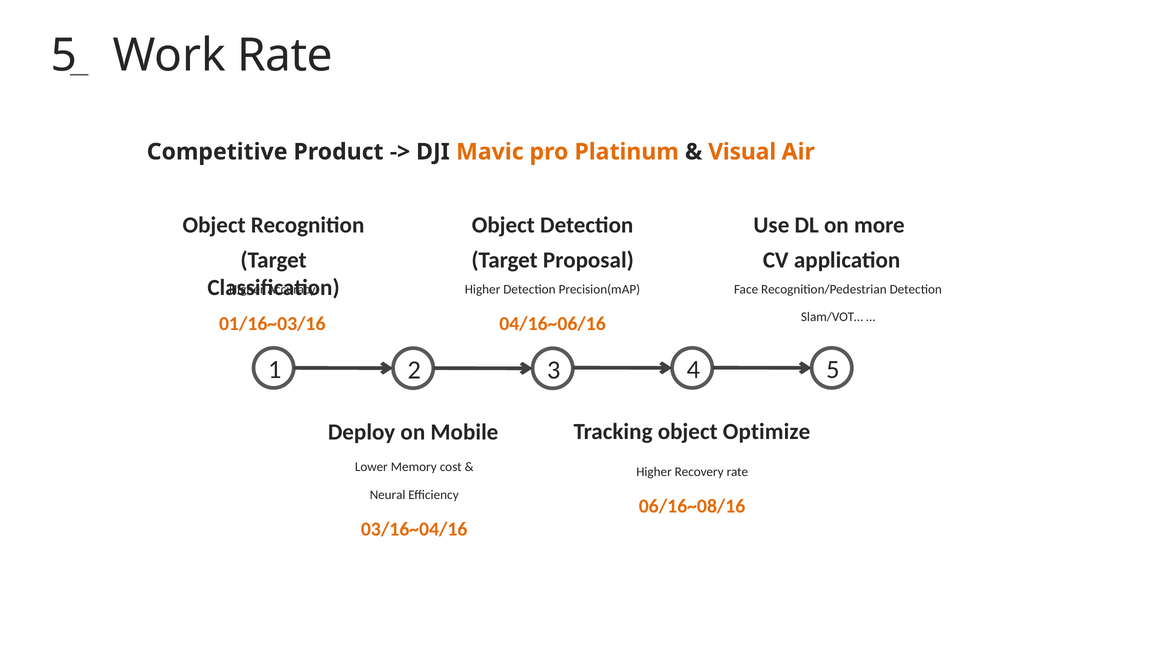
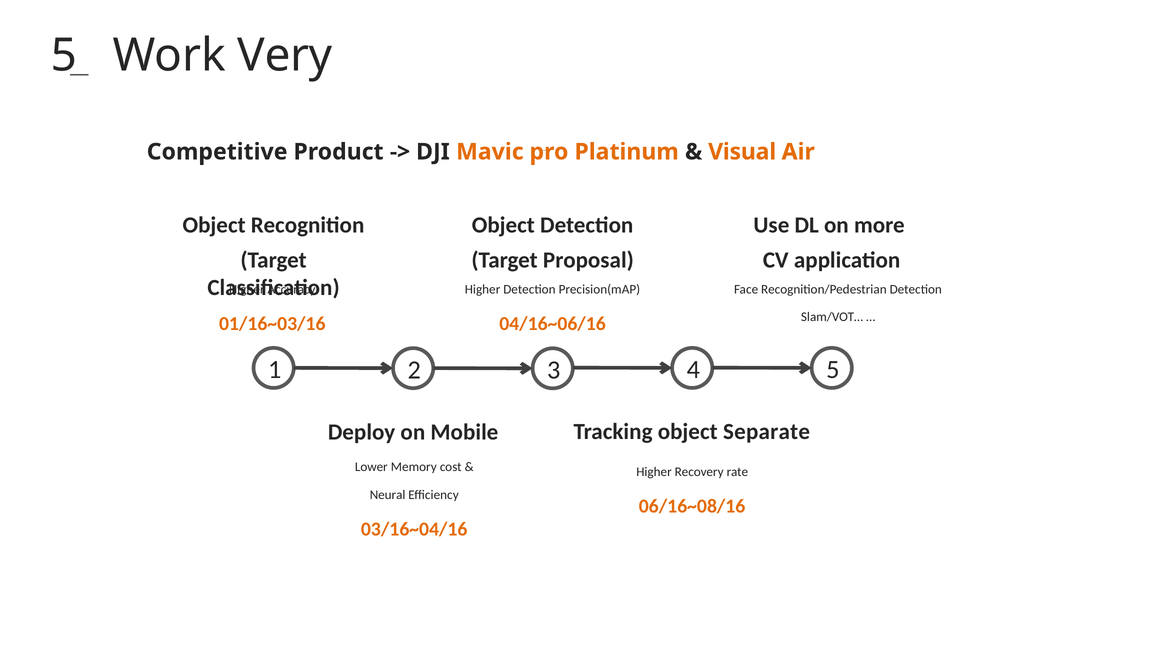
Rate at (285, 55): Rate -> Very
Optimize: Optimize -> Separate
